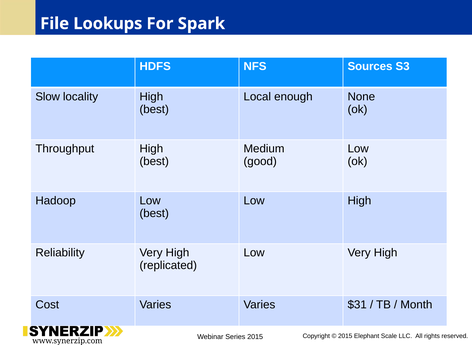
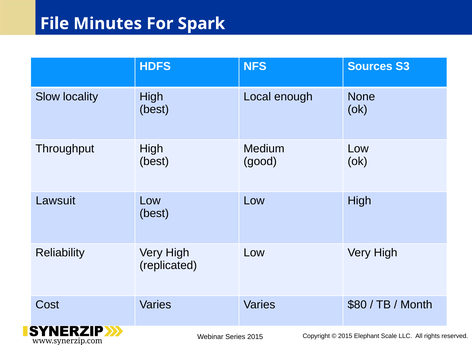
Lookups: Lookups -> Minutes
Hadoop: Hadoop -> Lawsuit
$31: $31 -> $80
